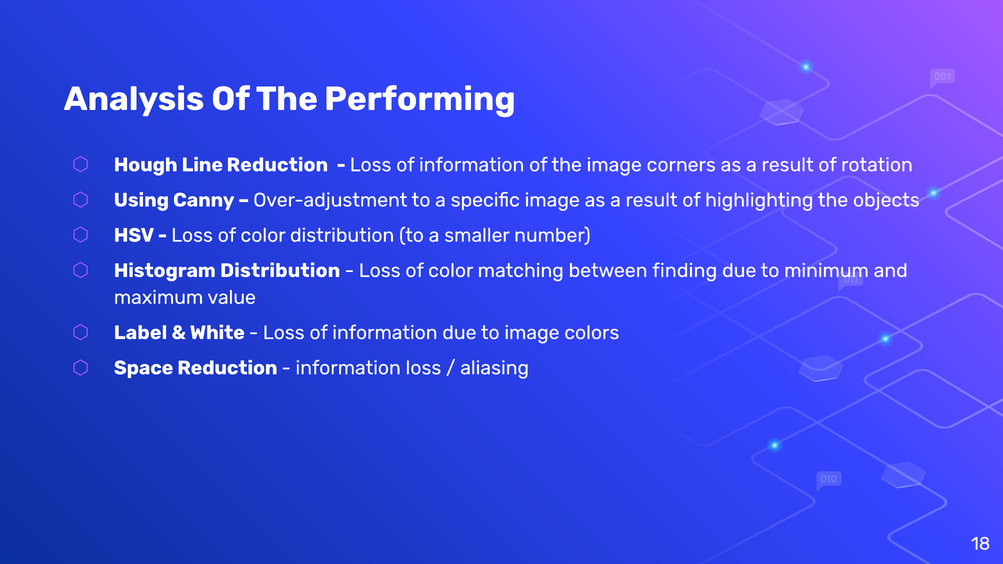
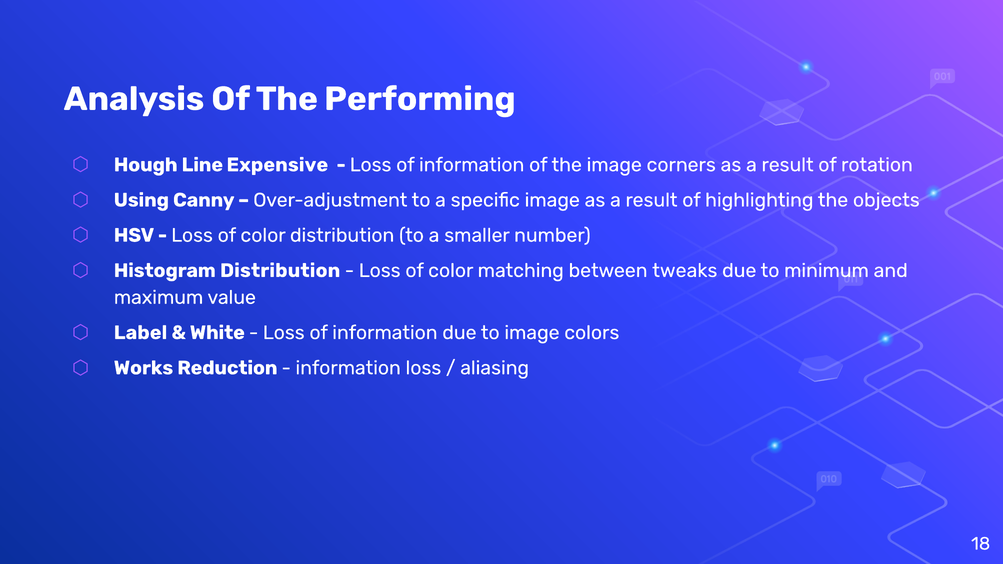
Line Reduction: Reduction -> Expensive
finding: finding -> tweaks
Space: Space -> Works
